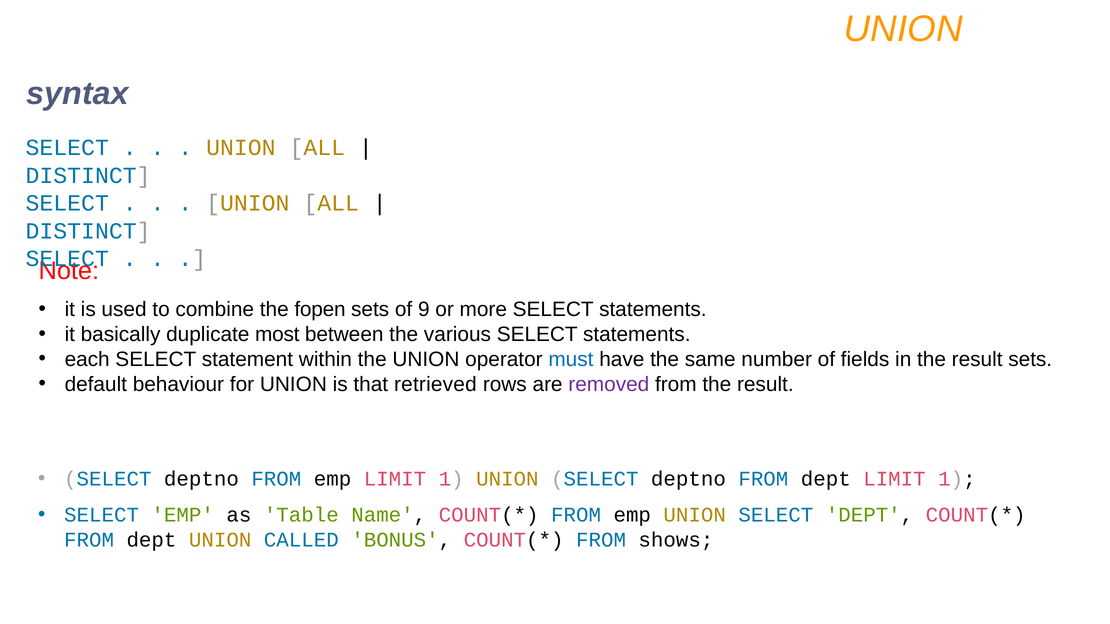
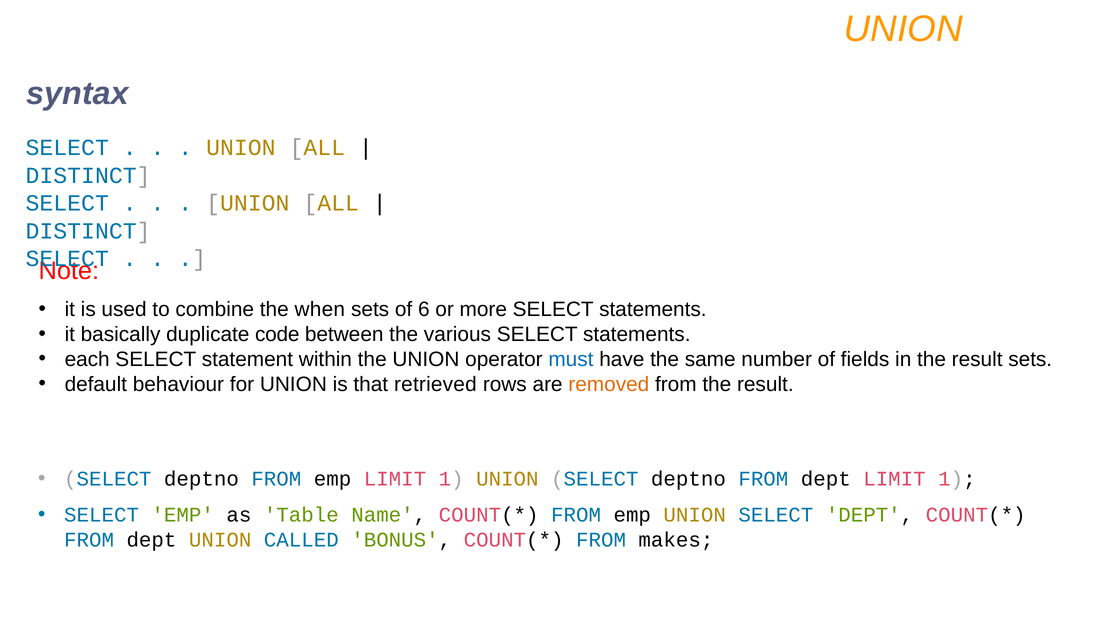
fopen: fopen -> when
9: 9 -> 6
most: most -> code
removed colour: purple -> orange
shows: shows -> makes
